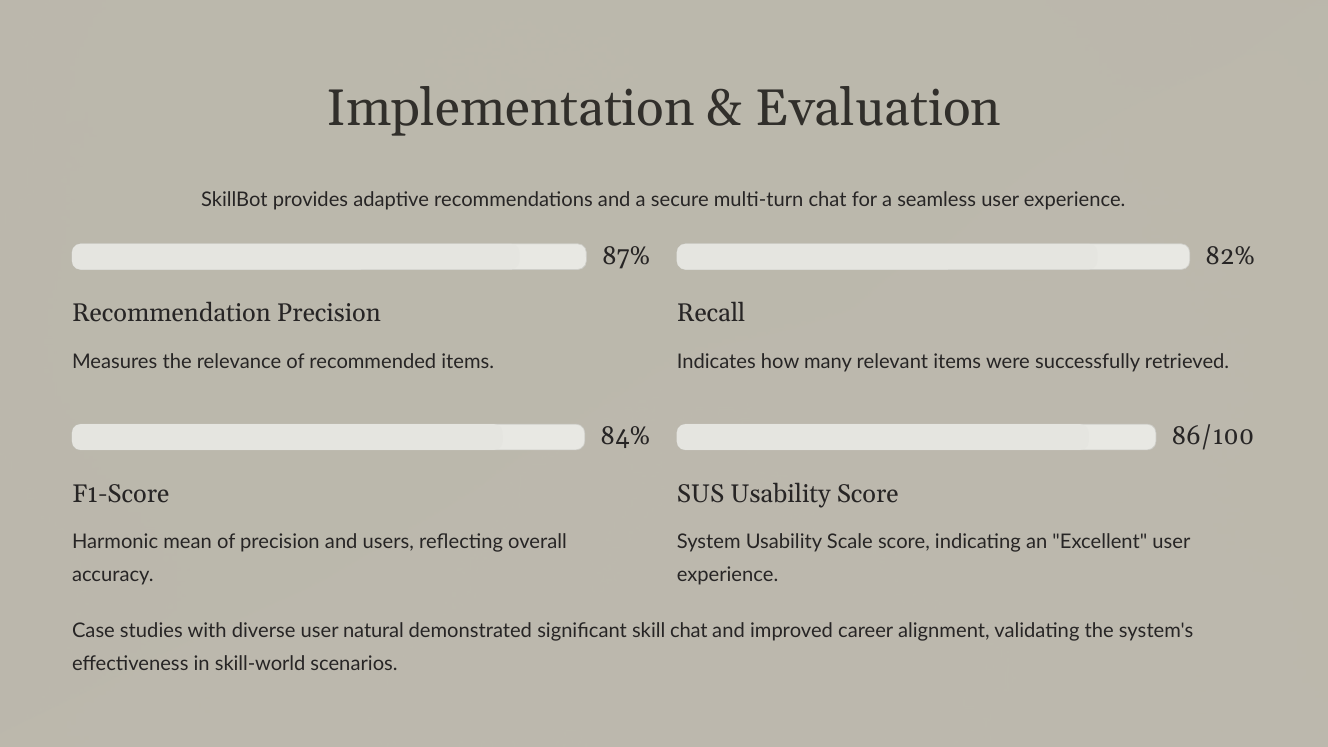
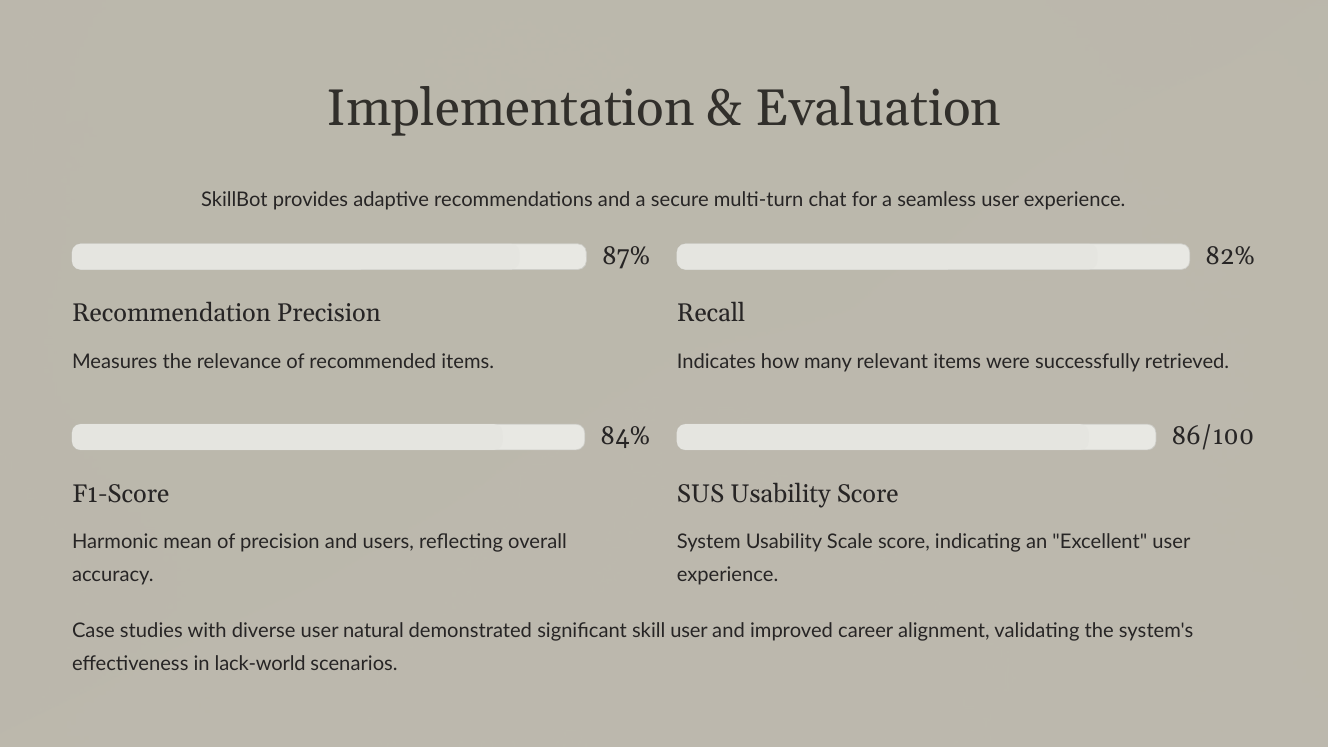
skill chat: chat -> user
skill-world: skill-world -> lack-world
